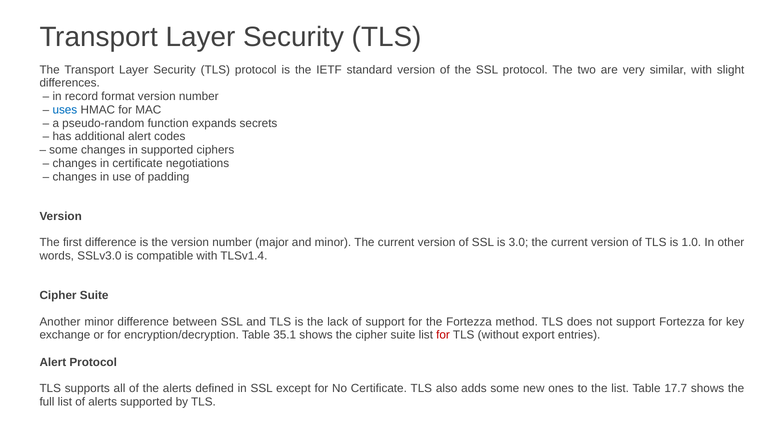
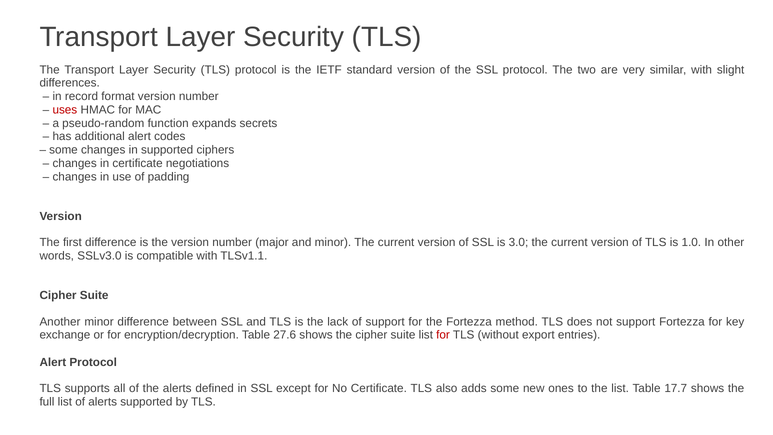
uses colour: blue -> red
TLSv1.4: TLSv1.4 -> TLSv1.1
35.1: 35.1 -> 27.6
